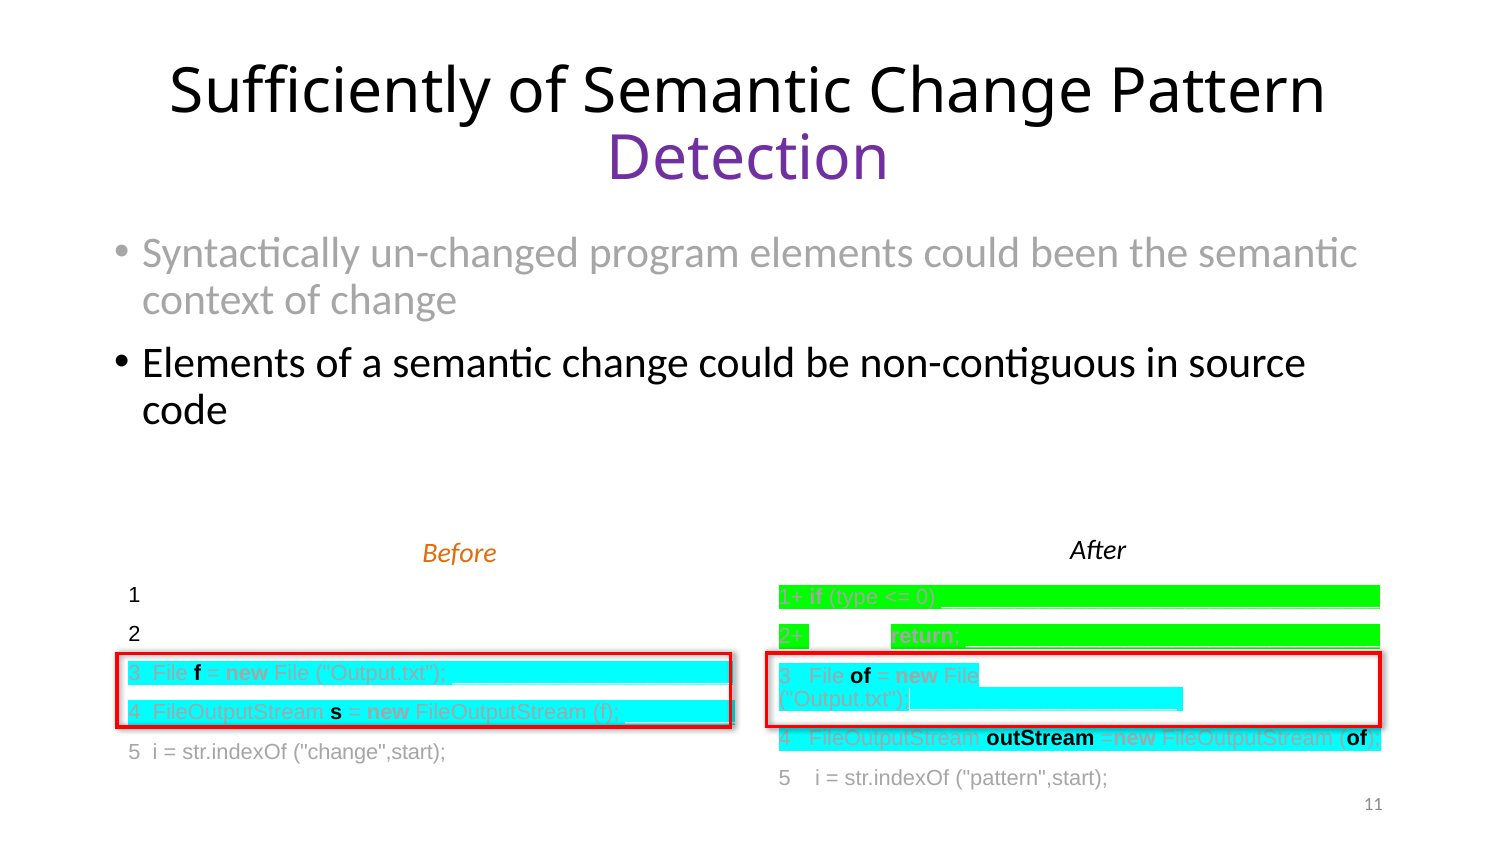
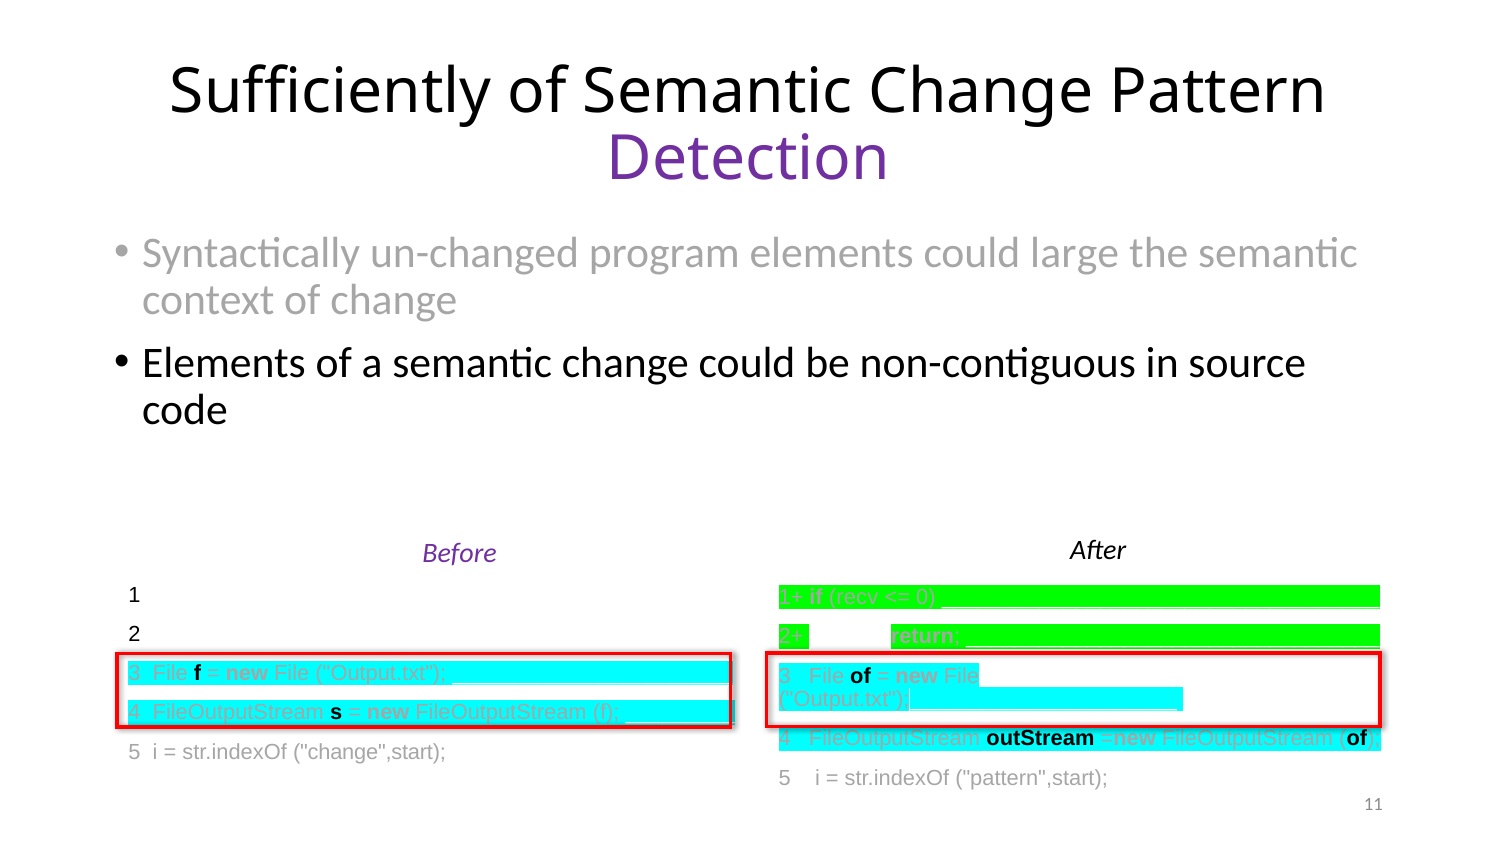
been: been -> large
Before colour: orange -> purple
type: type -> recv
